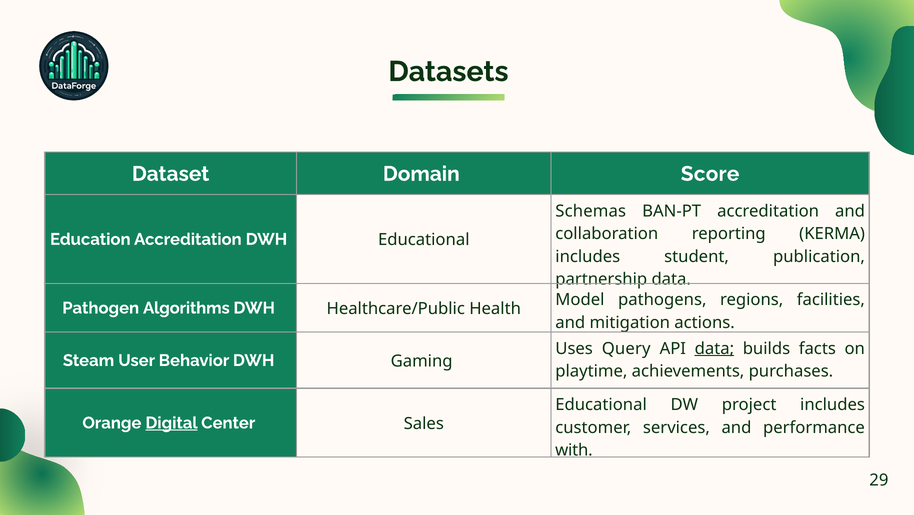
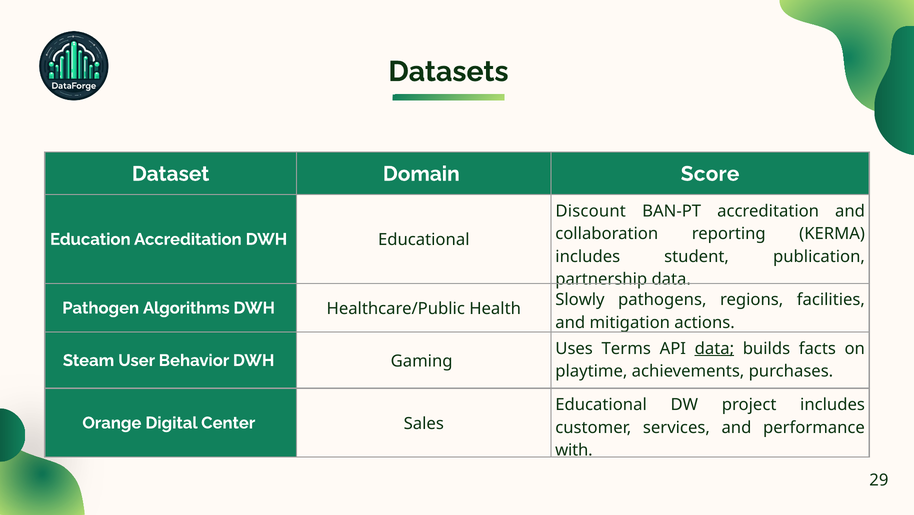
Schemas: Schemas -> Discount
Model: Model -> Slowly
Query: Query -> Terms
Digital underline: present -> none
